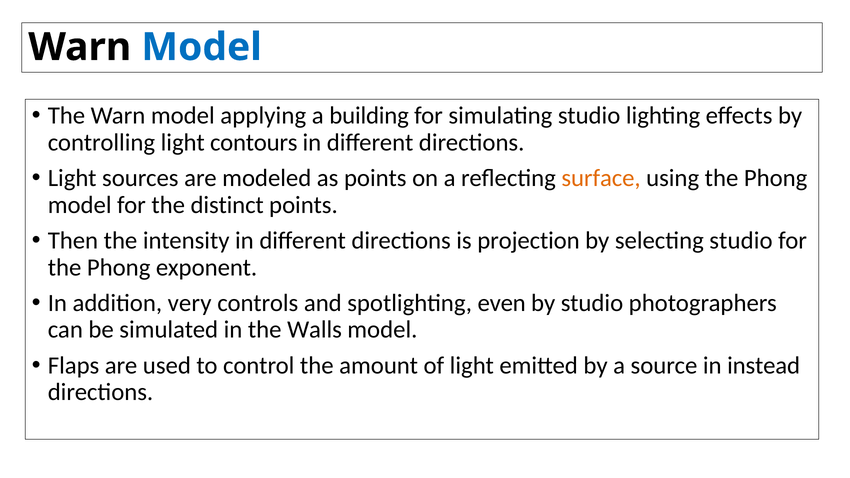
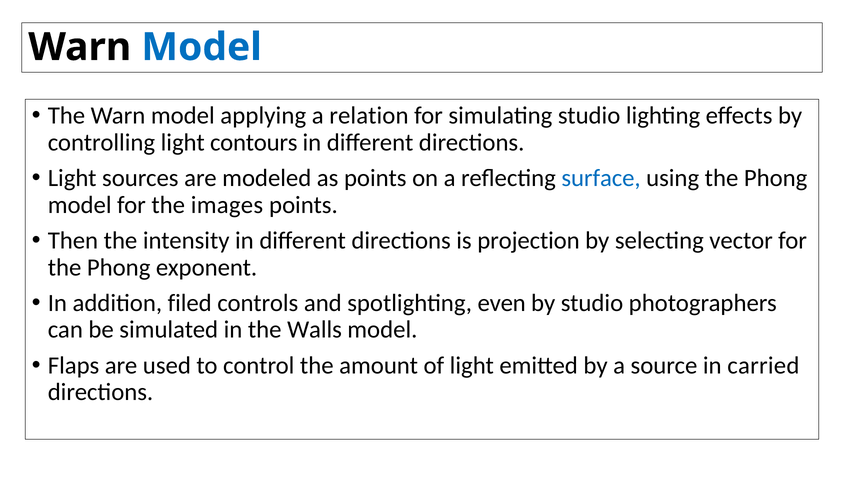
building: building -> relation
surface colour: orange -> blue
distinct: distinct -> images
selecting studio: studio -> vector
very: very -> filed
instead: instead -> carried
